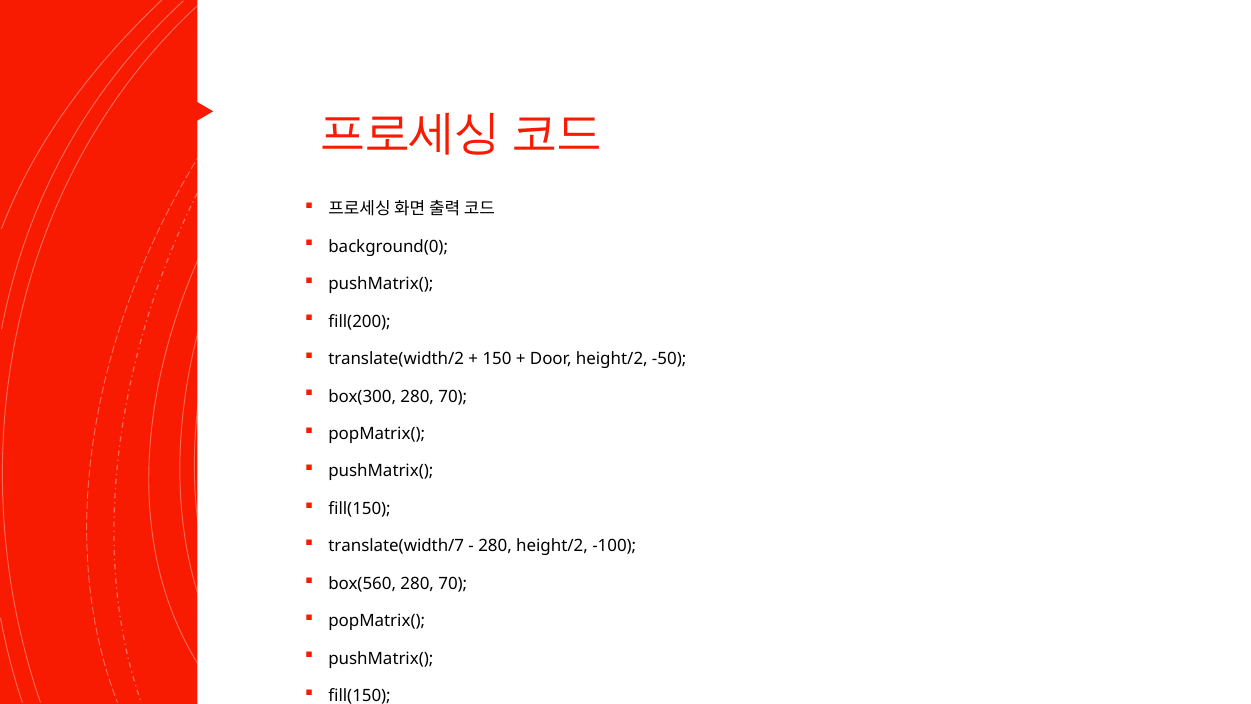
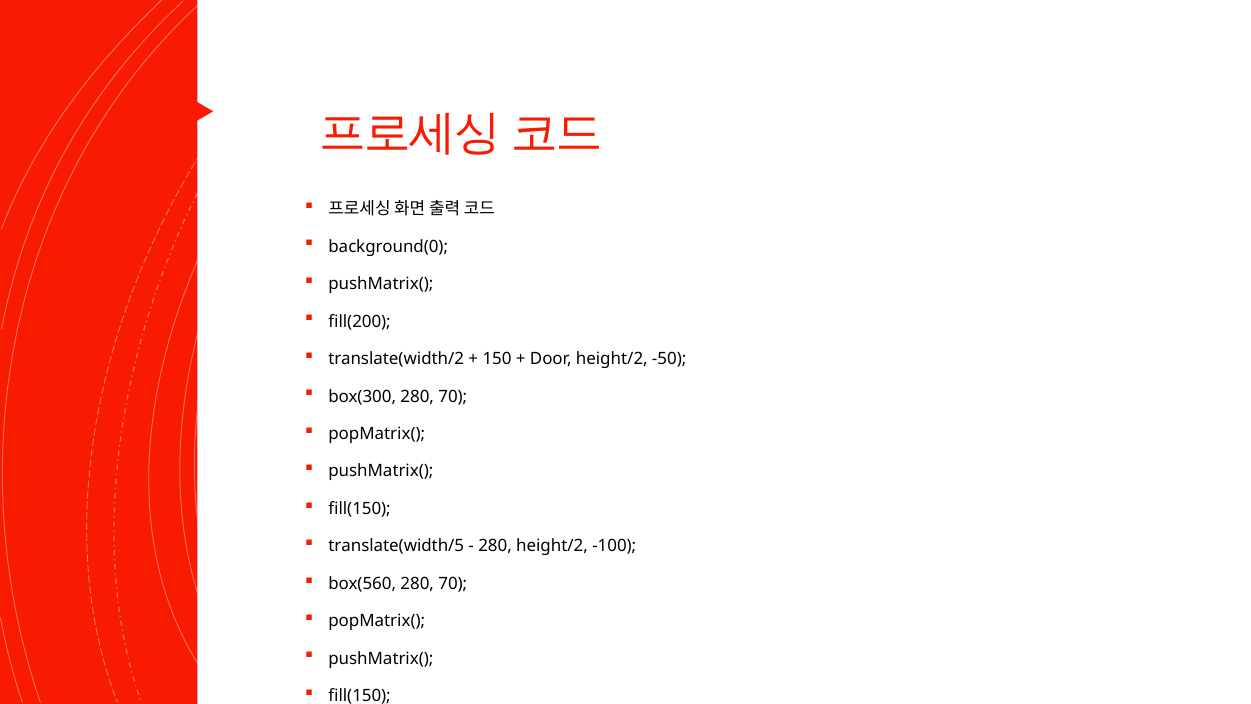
translate(width/7: translate(width/7 -> translate(width/5
